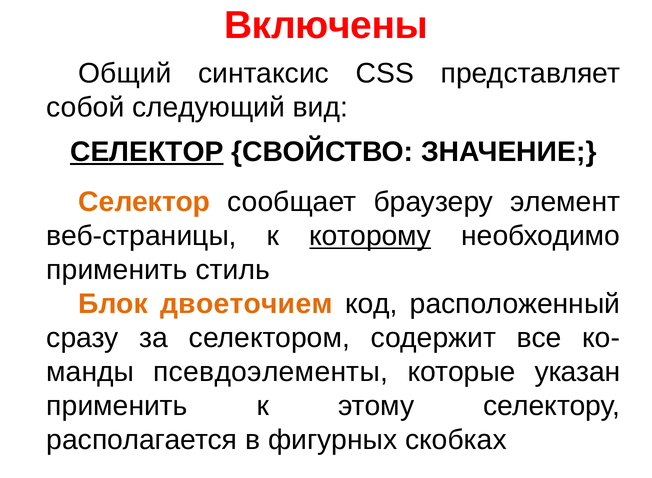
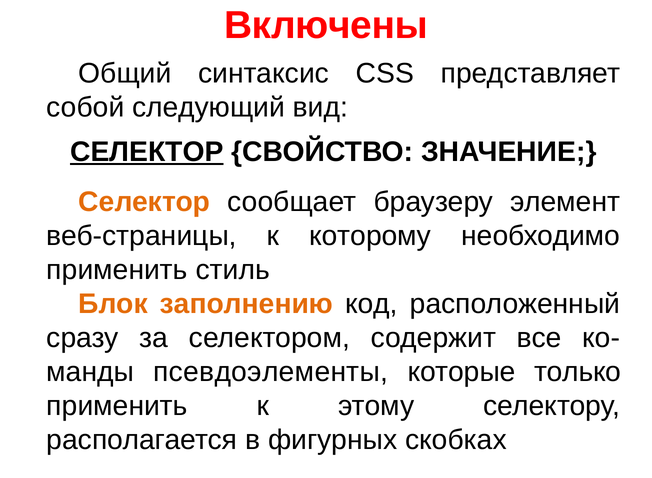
которому underline: present -> none
двоеточием: двоеточием -> заполнению
указан: указан -> только
